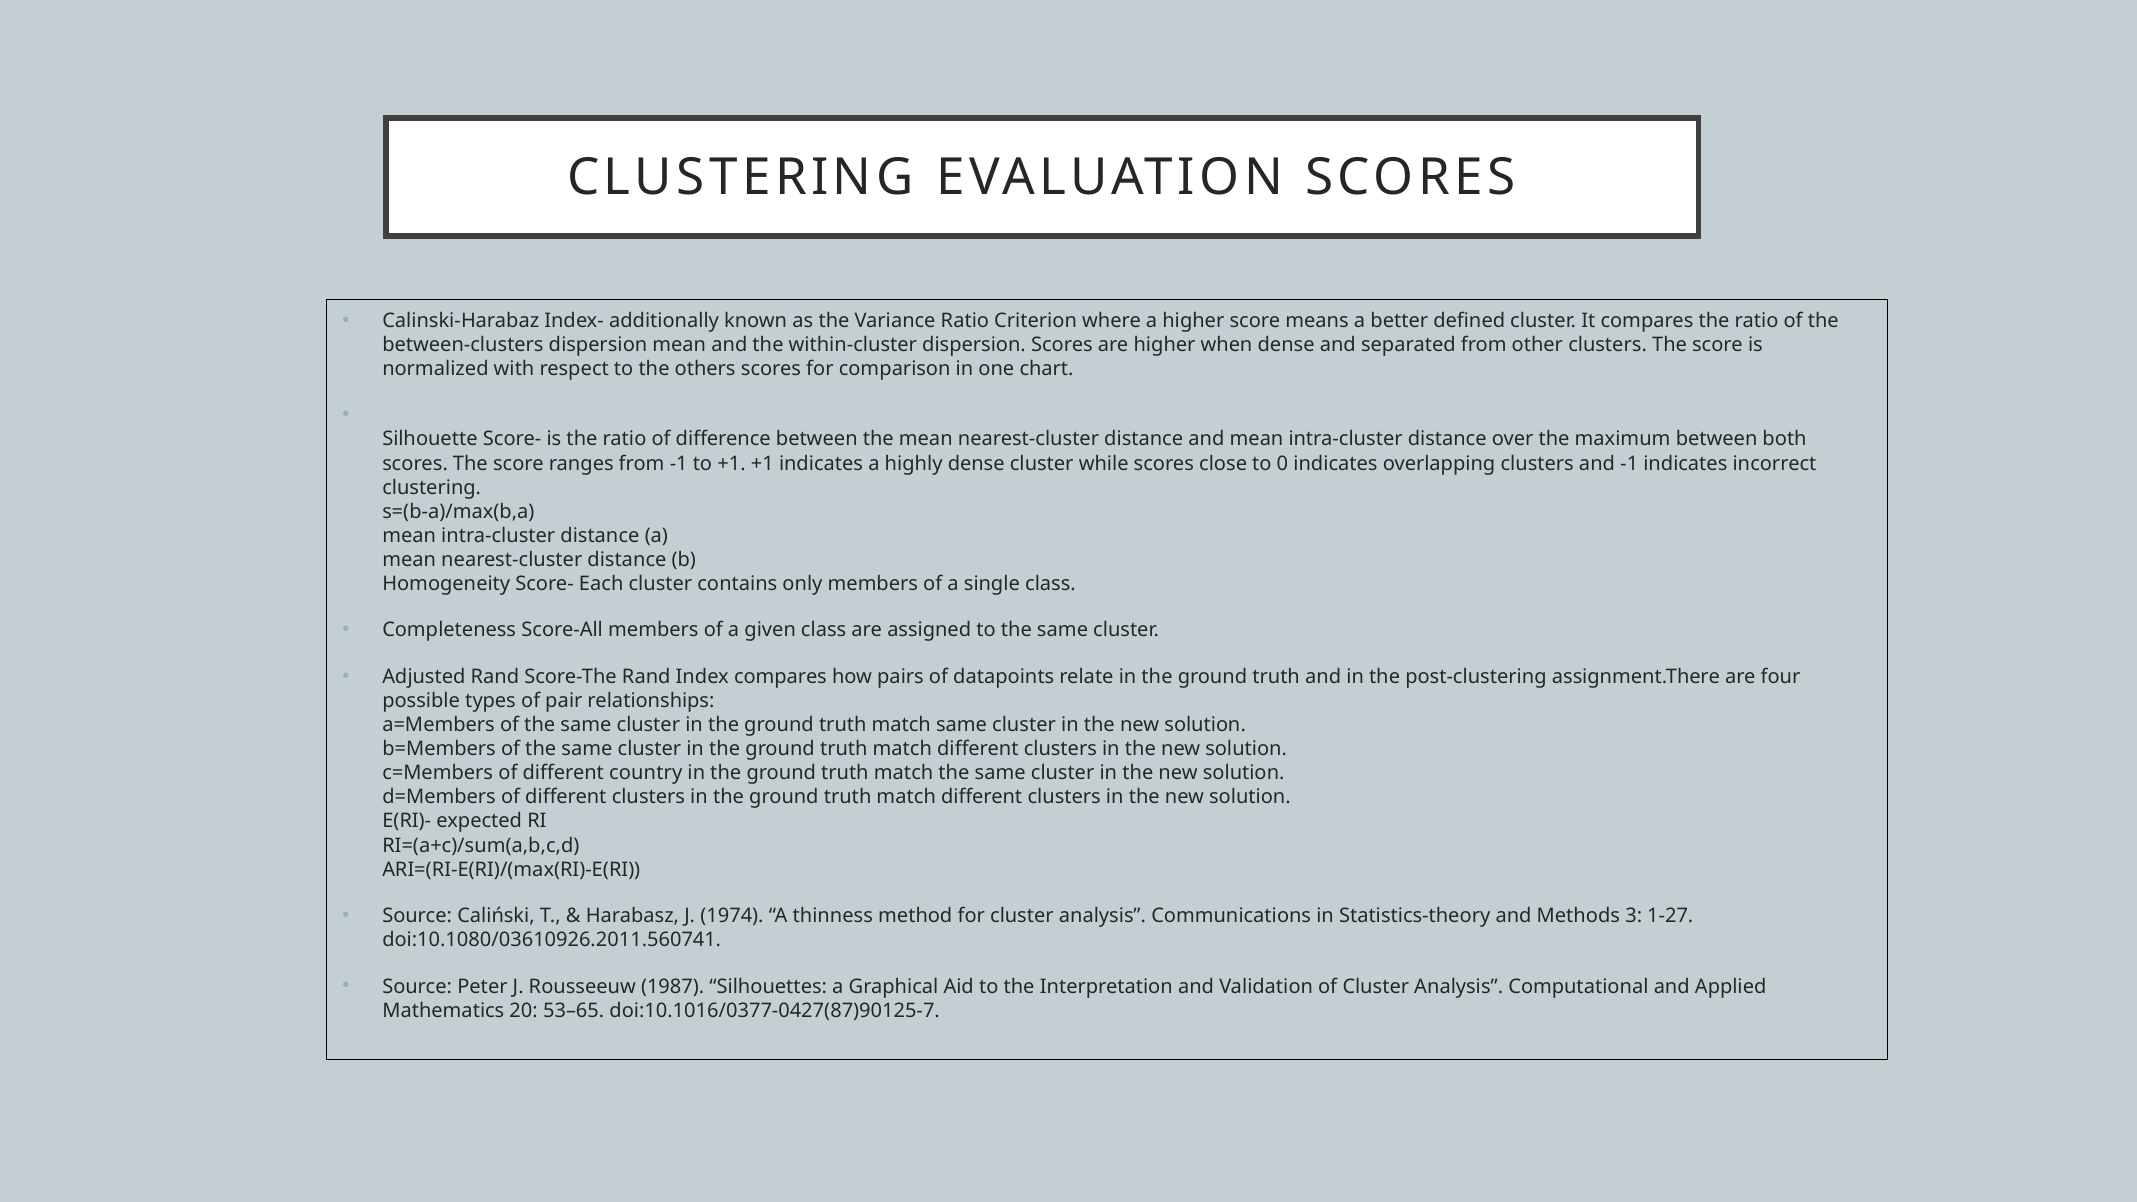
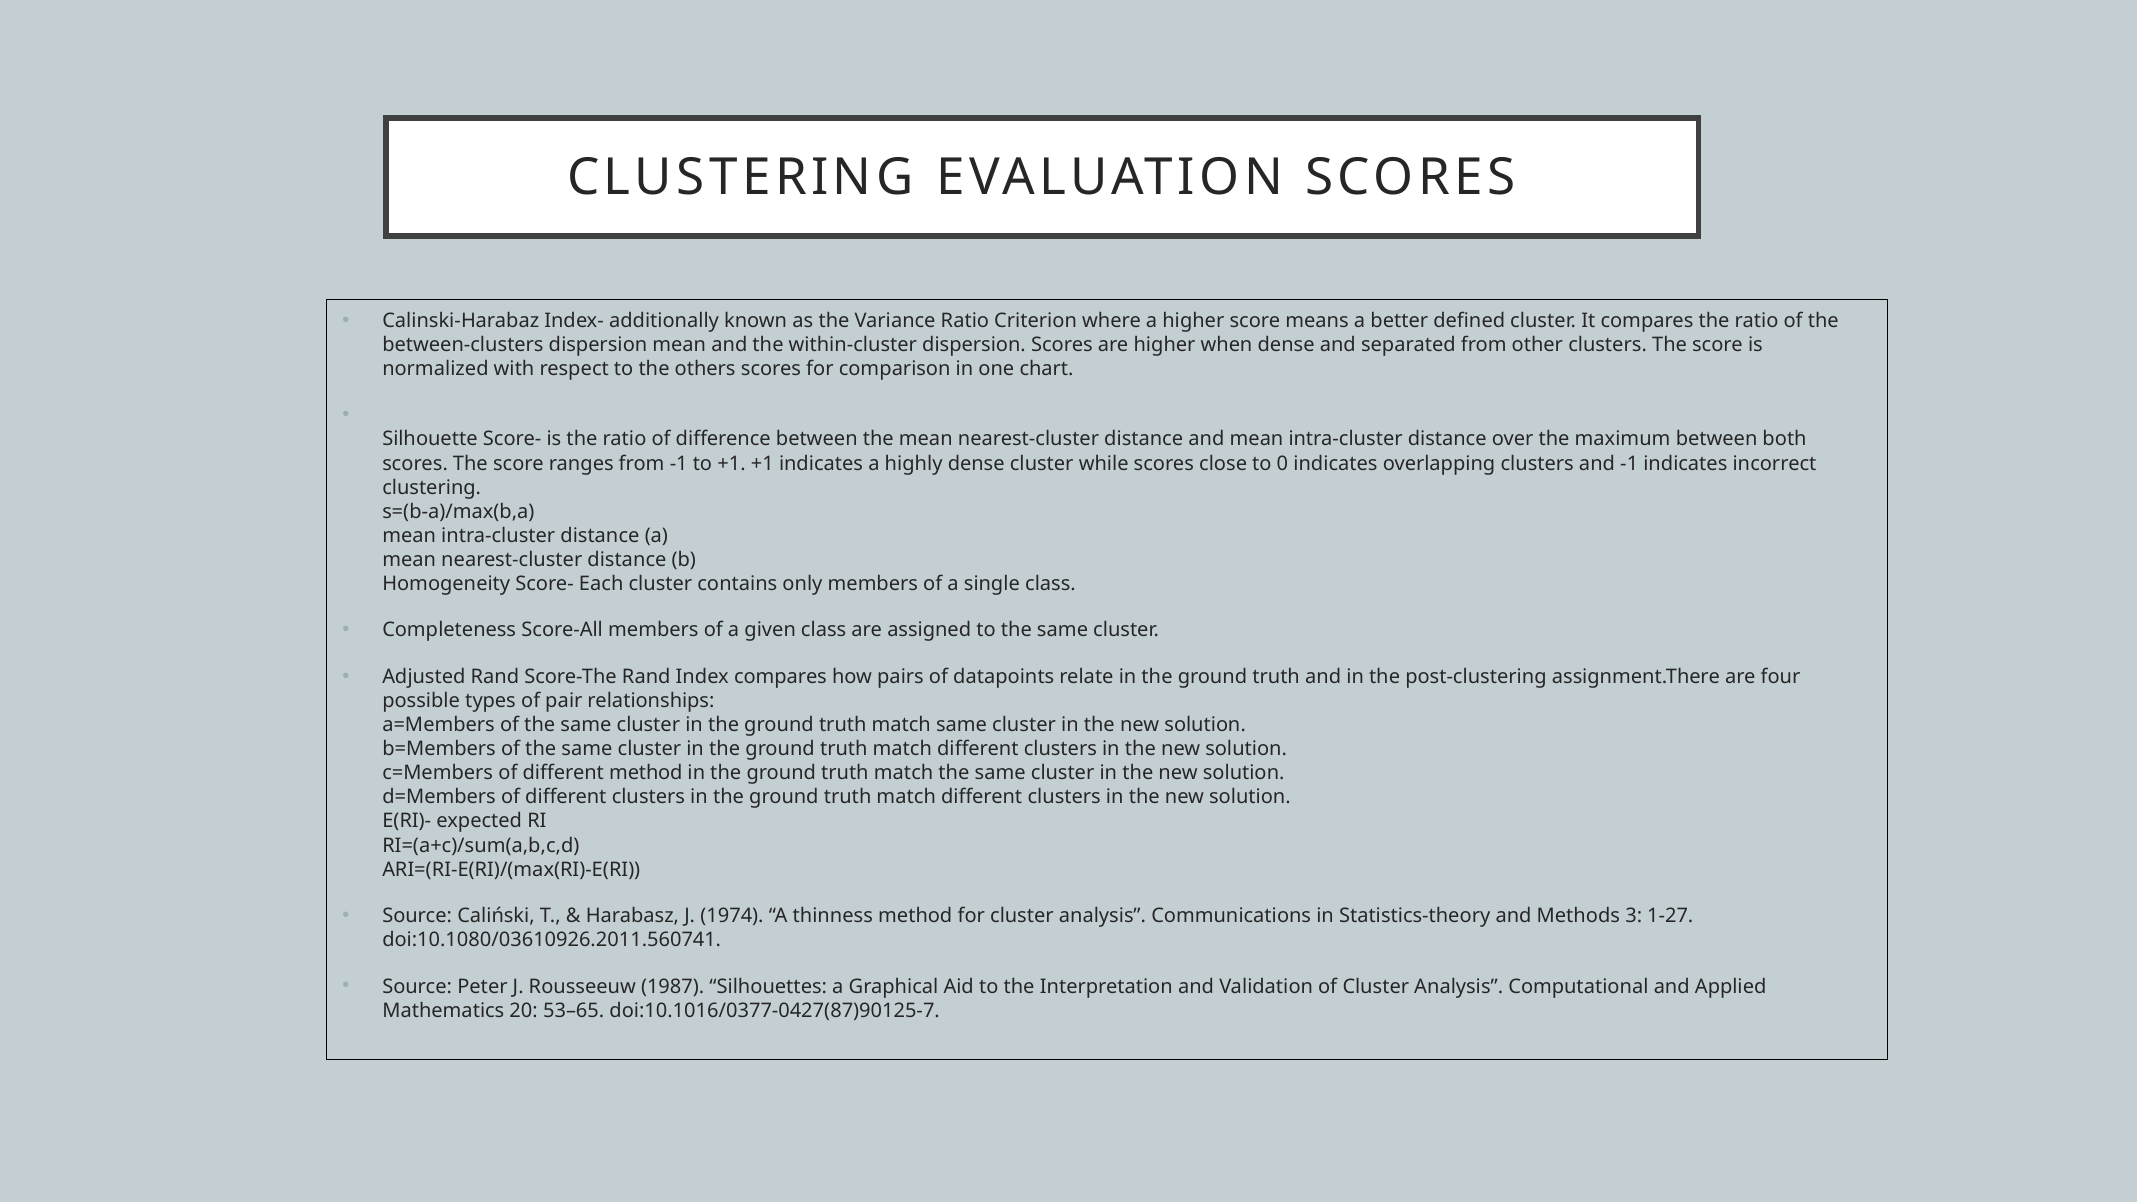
different country: country -> method
